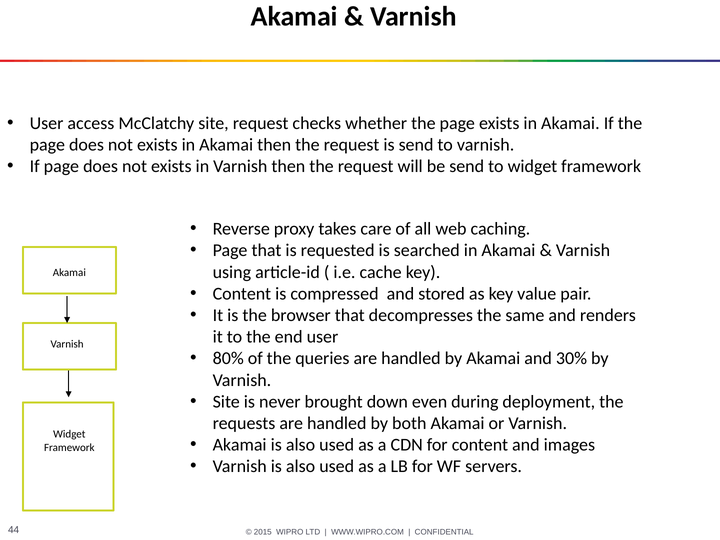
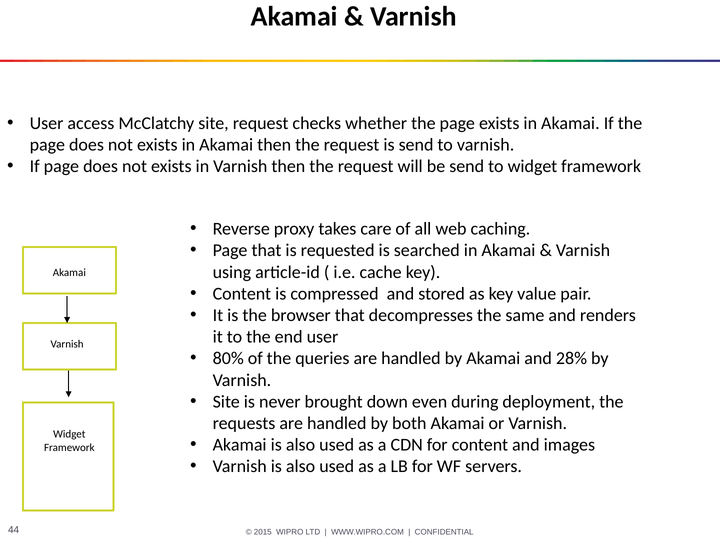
30%: 30% -> 28%
